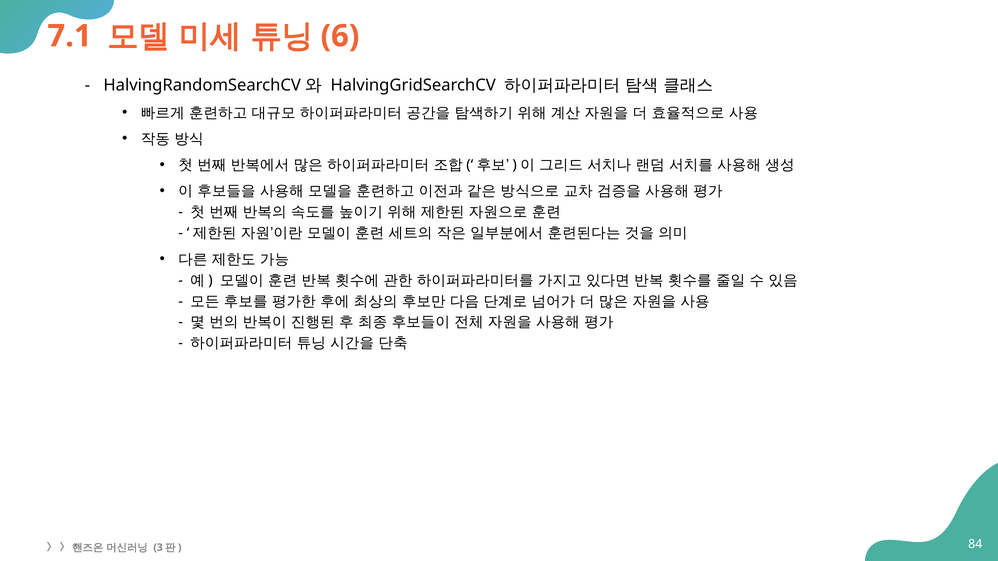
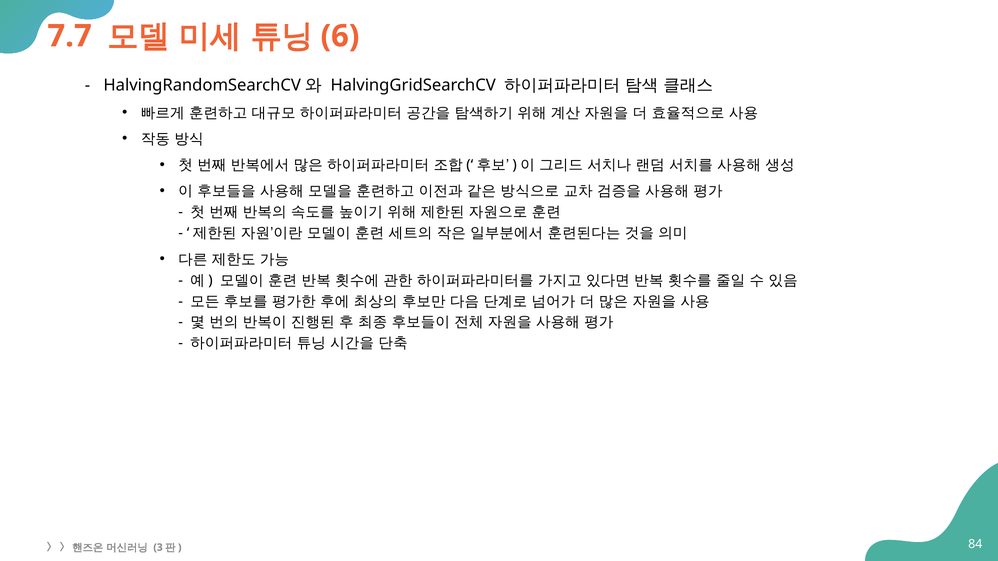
7.1: 7.1 -> 7.7
